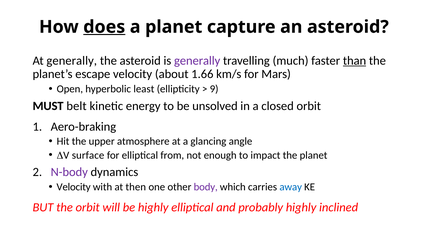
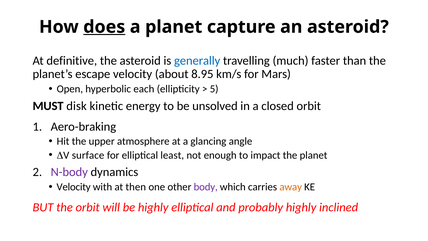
At generally: generally -> definitive
generally at (197, 61) colour: purple -> blue
than underline: present -> none
1.66: 1.66 -> 8.95
least: least -> each
9: 9 -> 5
belt: belt -> disk
from: from -> least
away colour: blue -> orange
